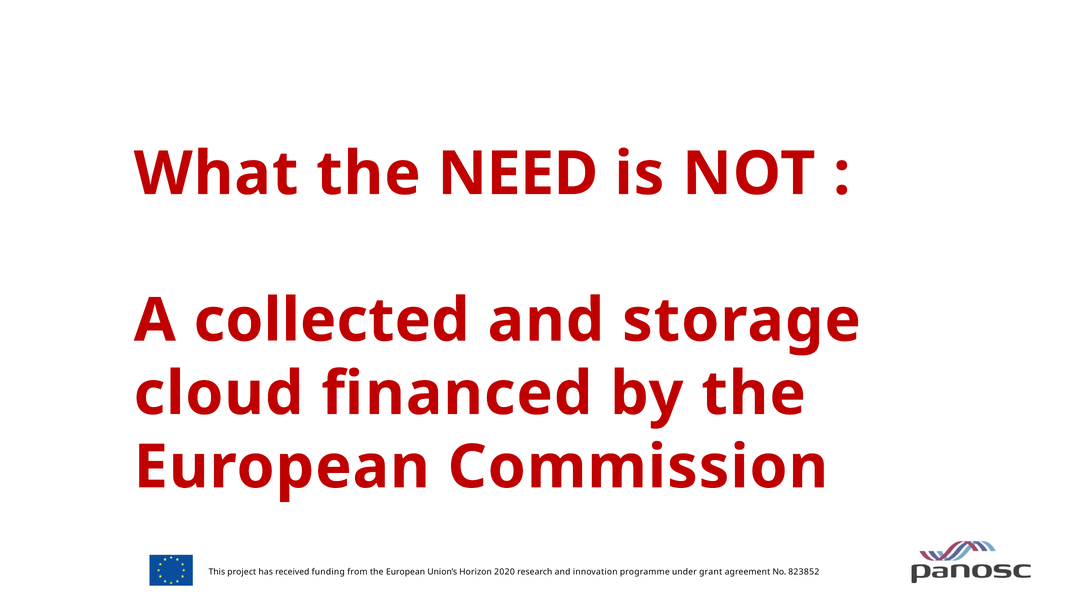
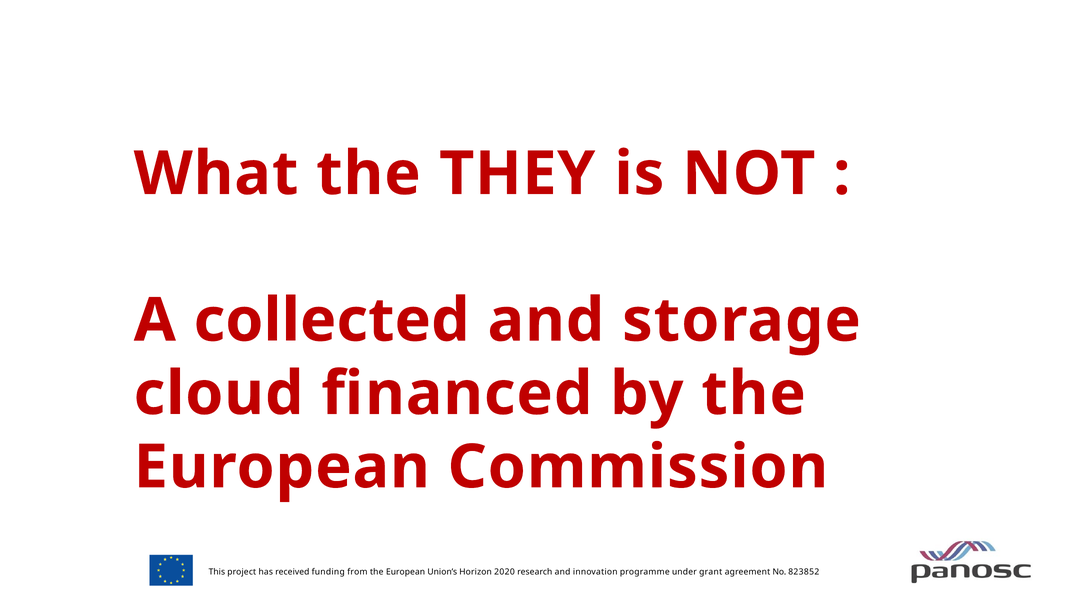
NEED: NEED -> THEY
